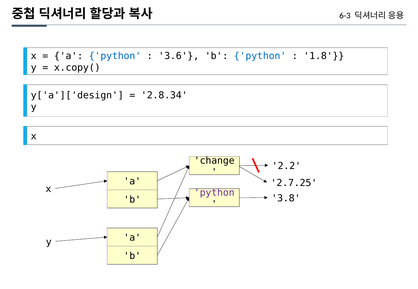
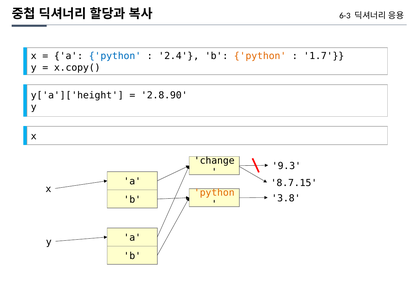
3.6: 3.6 -> 2.4
python at (260, 56) colour: blue -> orange
1.8: 1.8 -> 1.7
y['a']['design: y['a']['design -> y['a']['height
2.8.34: 2.8.34 -> 2.8.90
2.2: 2.2 -> 9.3
2.7.25: 2.7.25 -> 8.7.15
python at (214, 193) colour: purple -> orange
